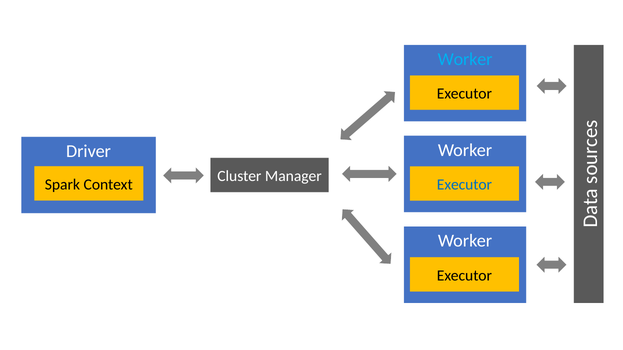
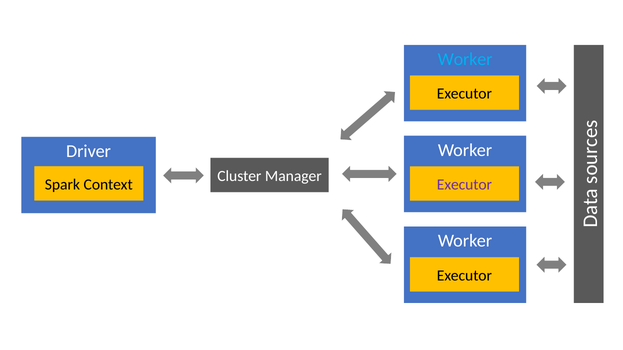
Executor at (464, 185) colour: blue -> purple
